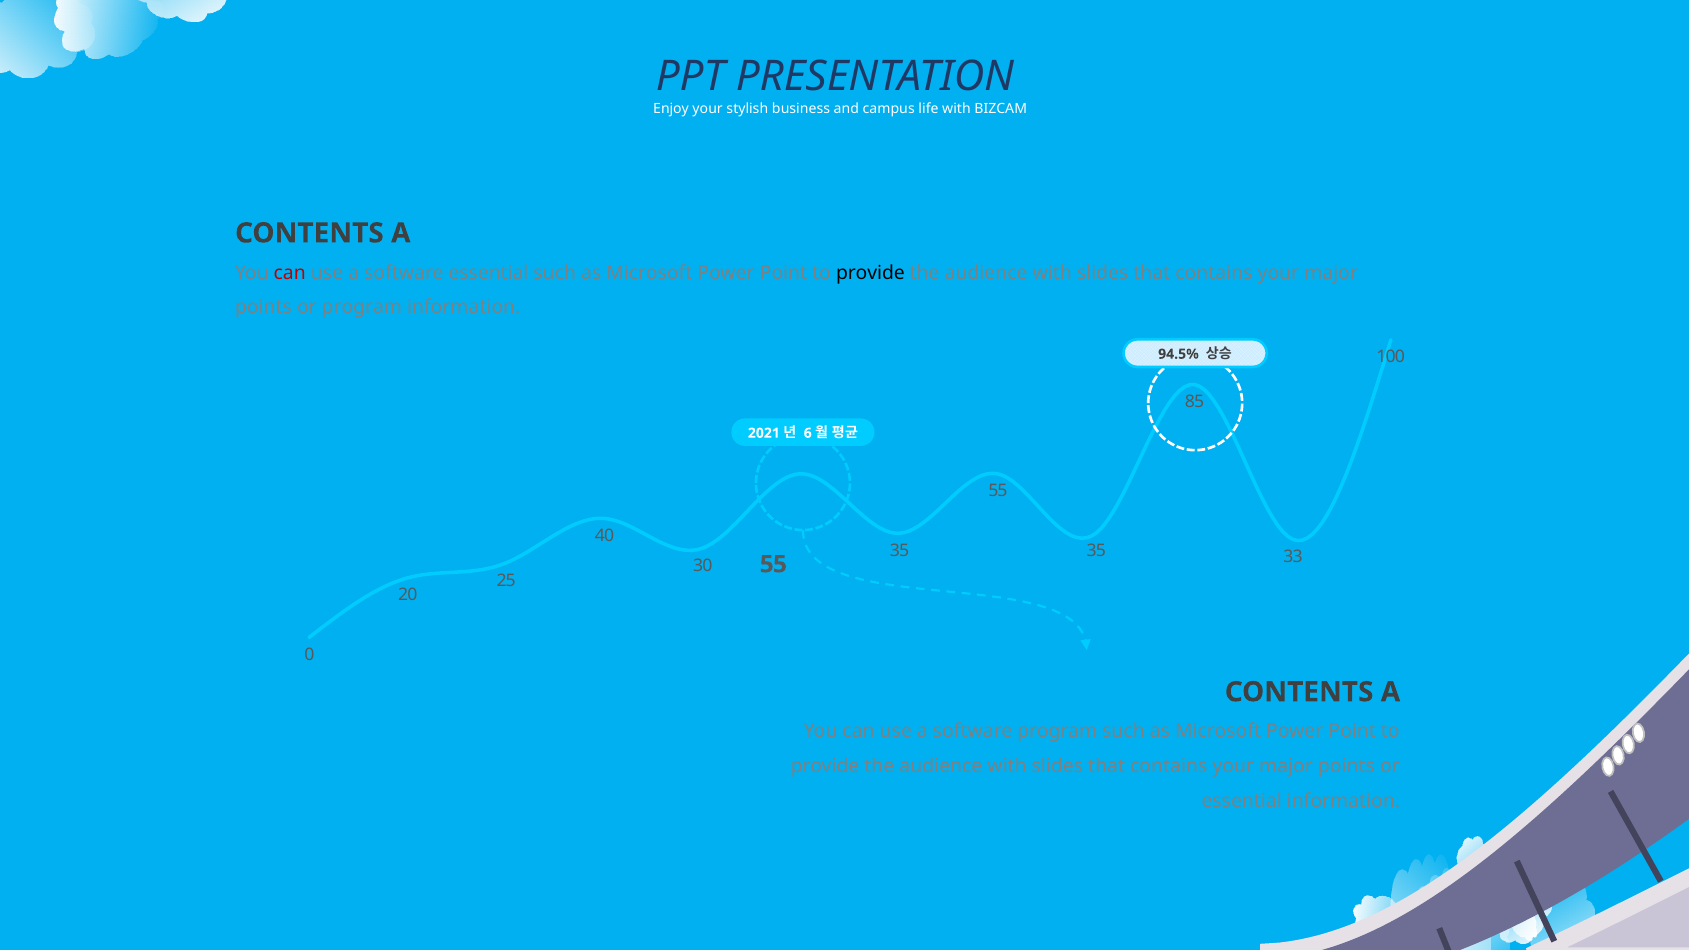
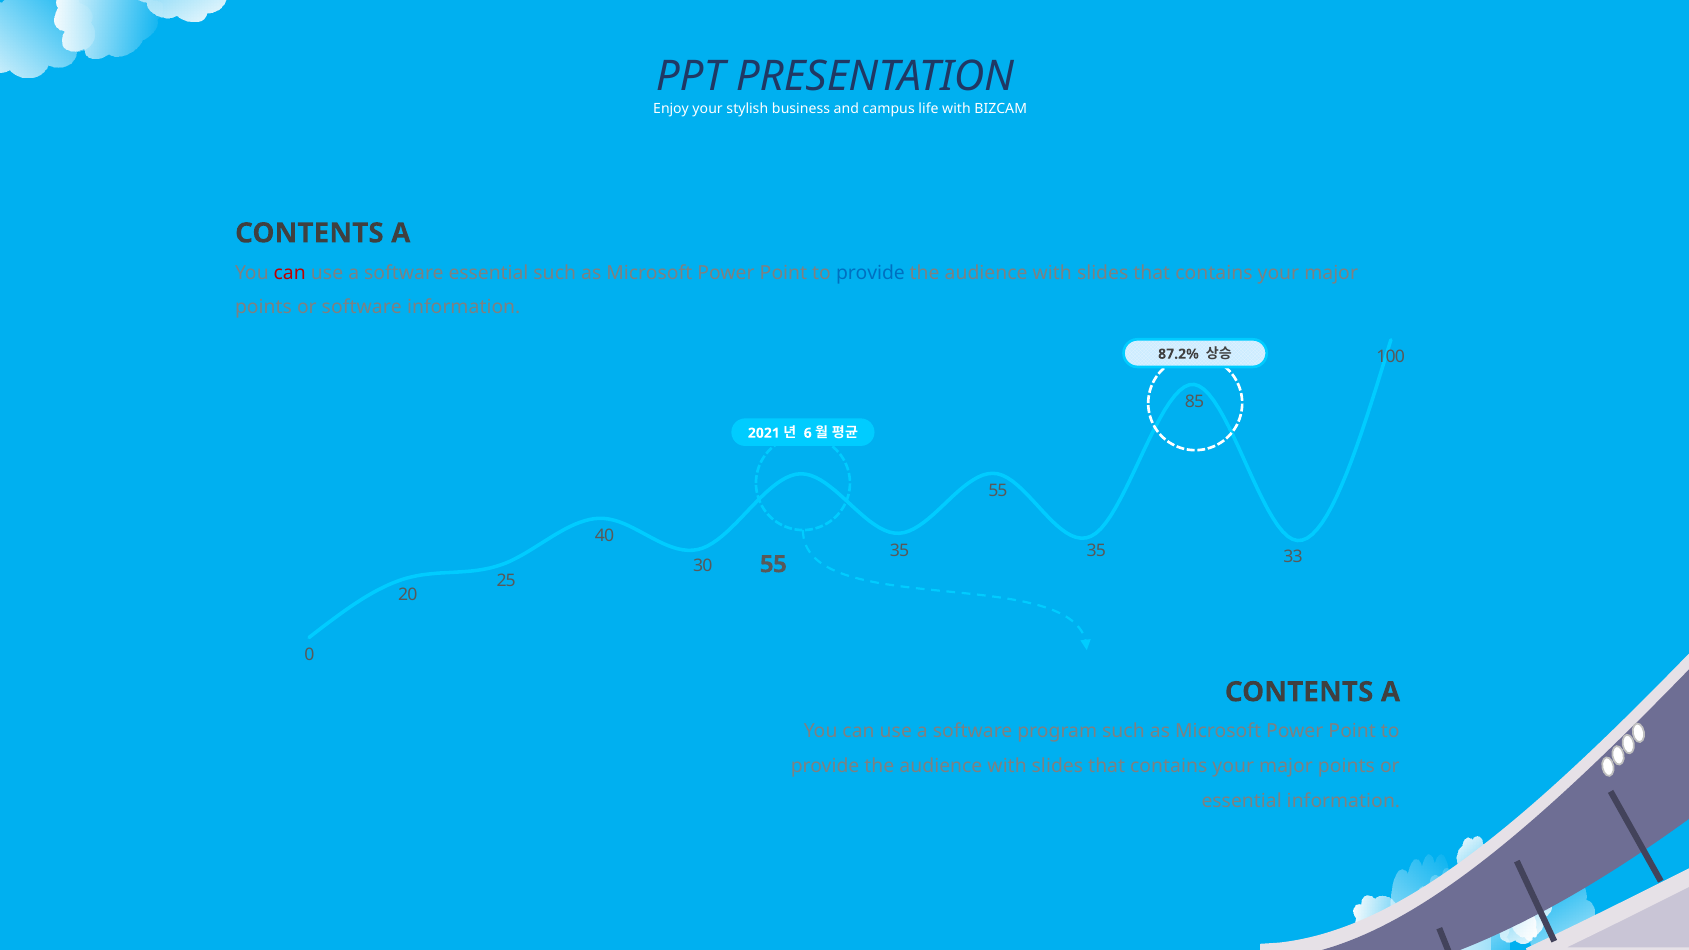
provide at (870, 273) colour: black -> blue
or program: program -> software
94.5%: 94.5% -> 87.2%
